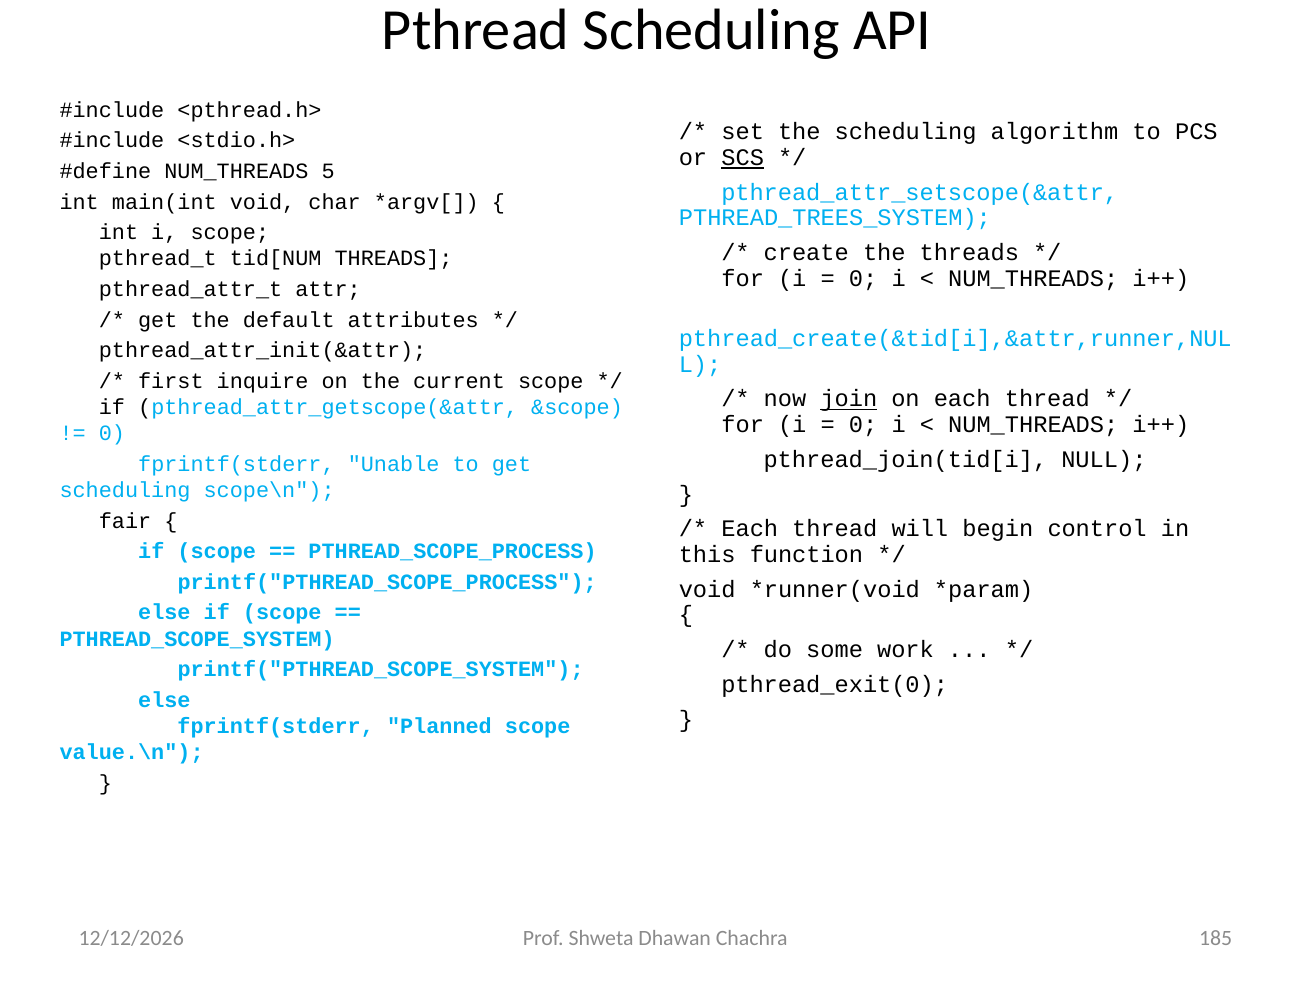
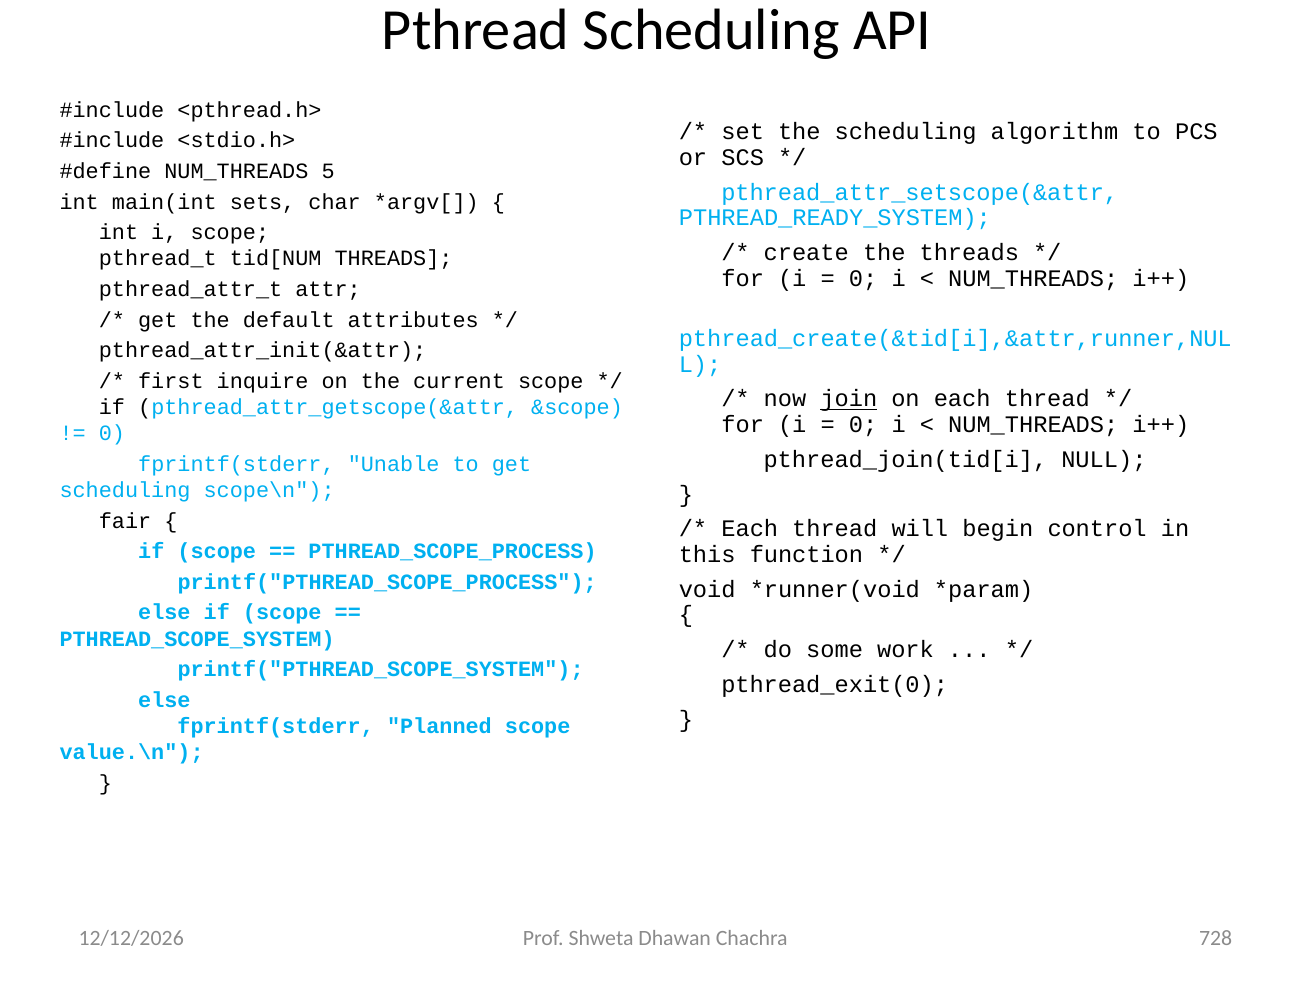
SCS underline: present -> none
main(int void: void -> sets
PTHREAD_TREES_SYSTEM: PTHREAD_TREES_SYSTEM -> PTHREAD_READY_SYSTEM
185: 185 -> 728
